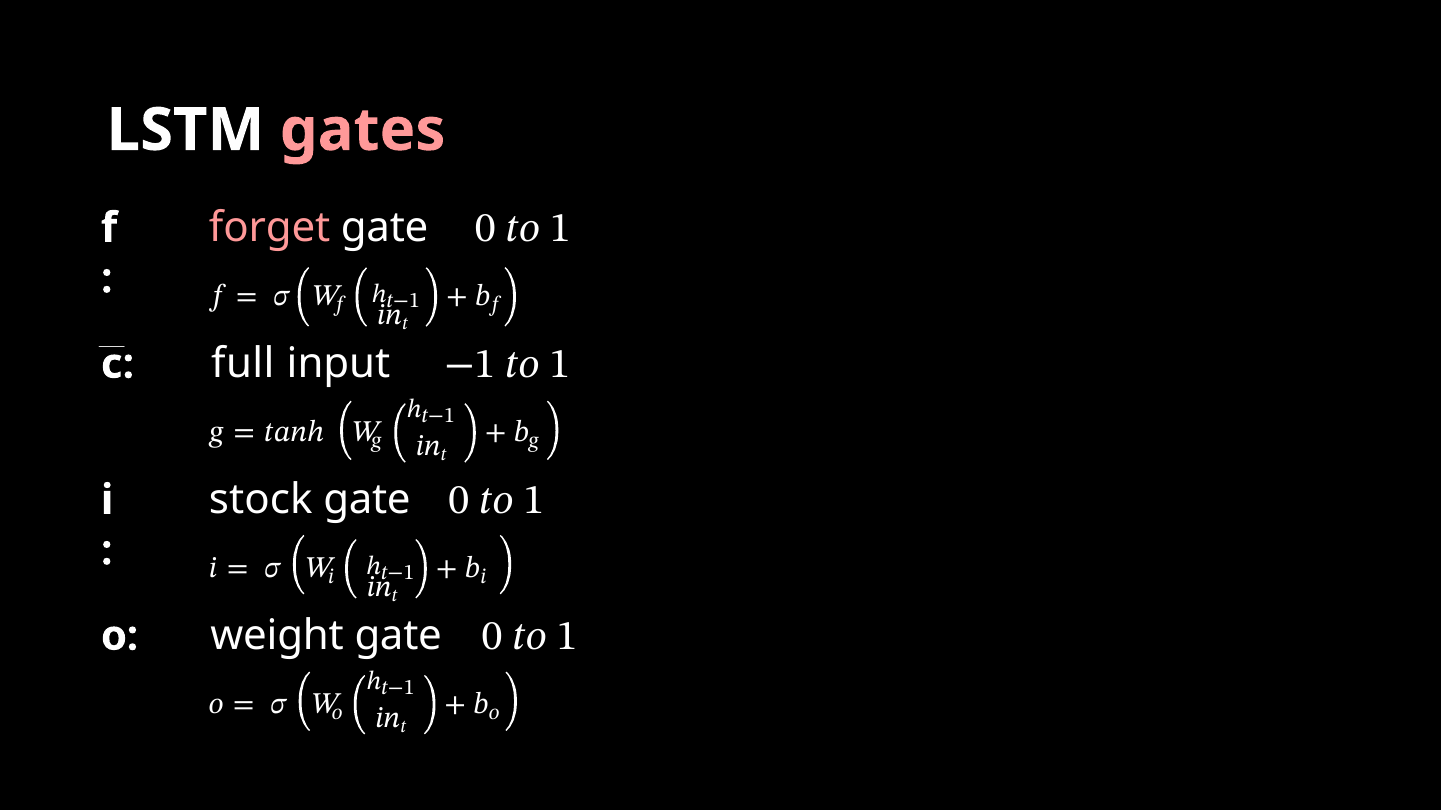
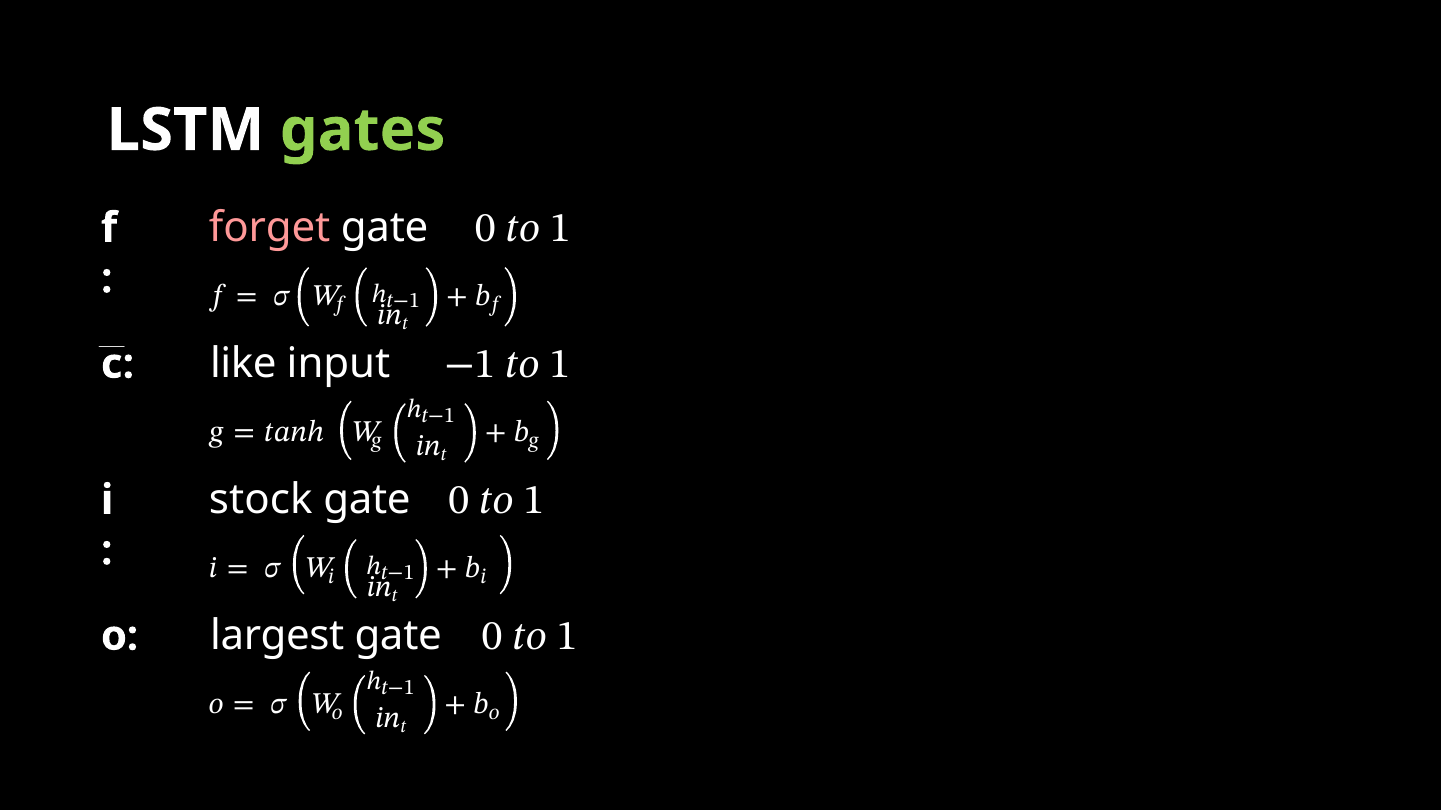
gates colour: pink -> light green
full: full -> like
weight: weight -> largest
